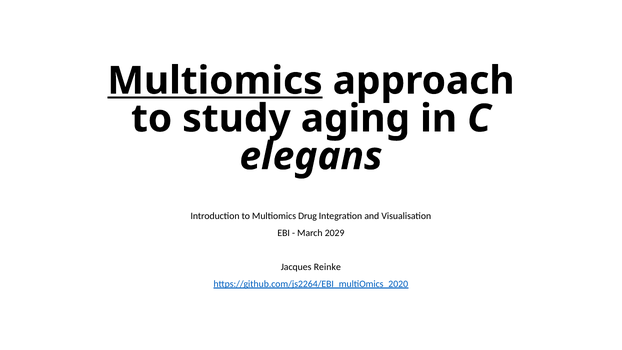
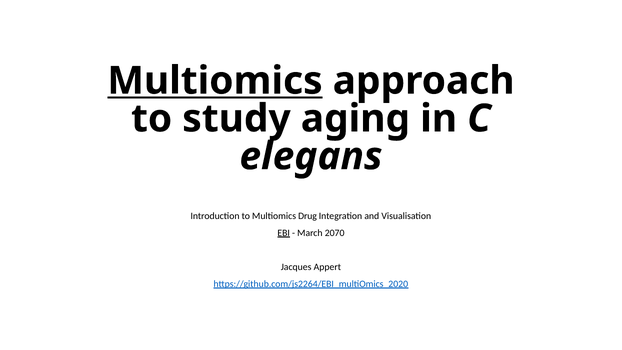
EBI underline: none -> present
2029: 2029 -> 2070
Reinke: Reinke -> Appert
